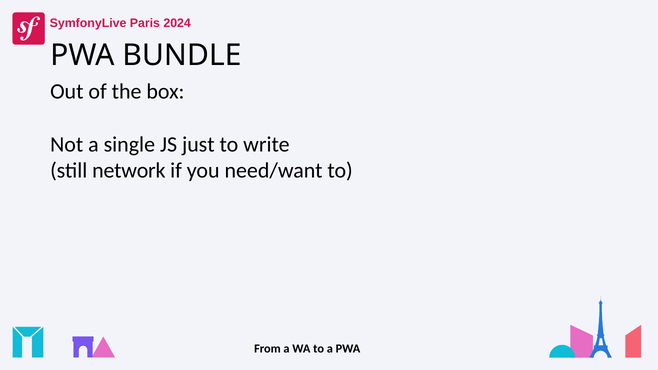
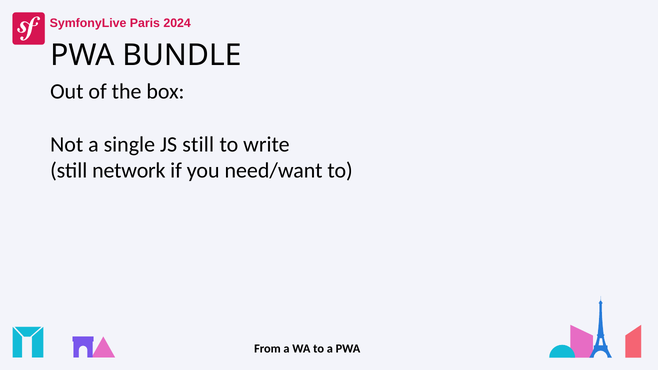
JS just: just -> still
